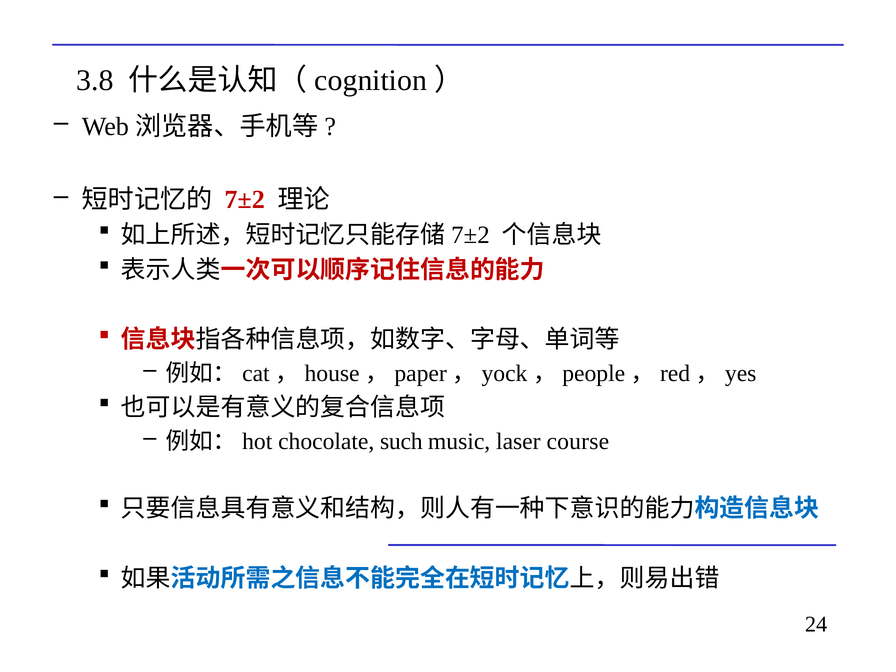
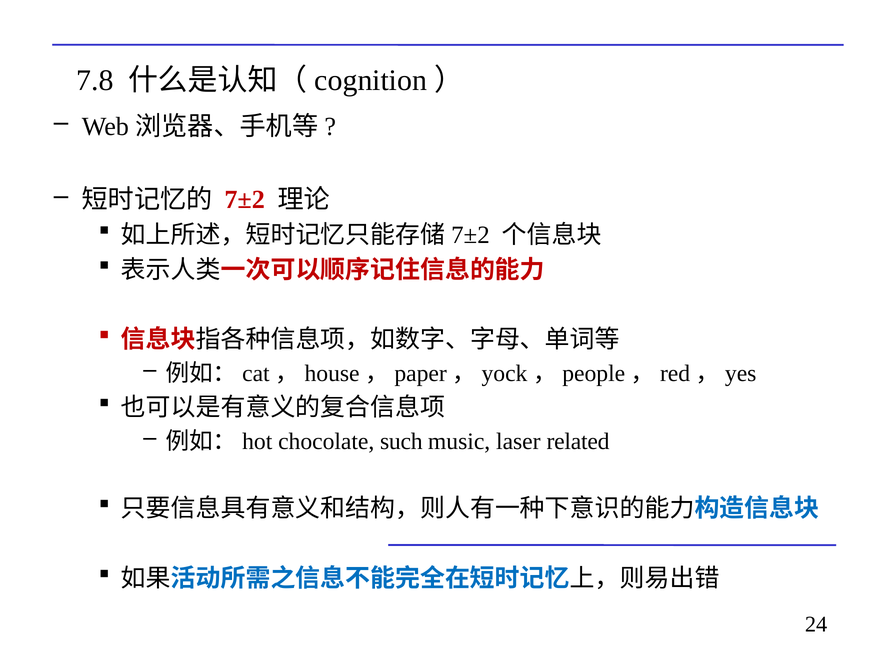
3.8: 3.8 -> 7.8
course: course -> related
